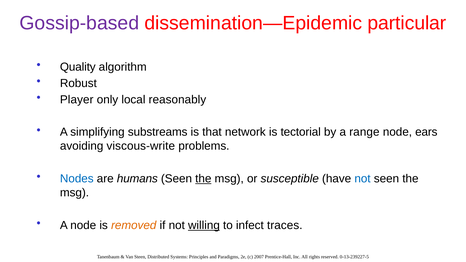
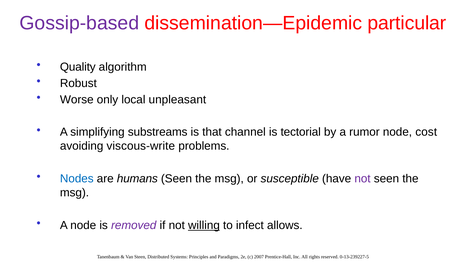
Player: Player -> Worse
reasonably: reasonably -> unpleasant
network: network -> channel
range: range -> rumor
ears: ears -> cost
the at (203, 179) underline: present -> none
not at (363, 179) colour: blue -> purple
removed colour: orange -> purple
traces: traces -> allows
